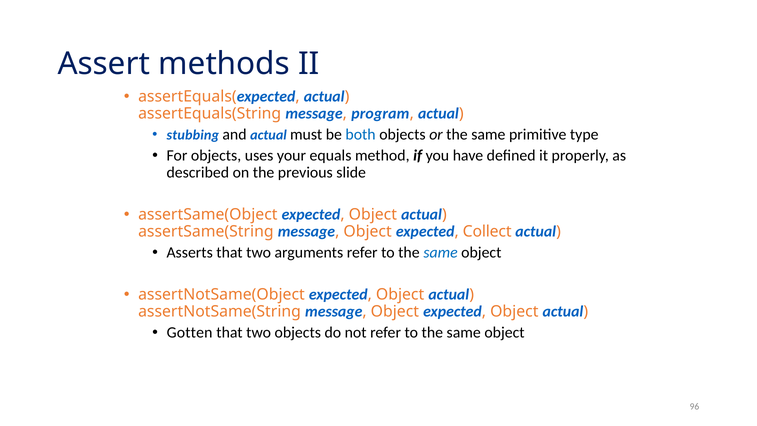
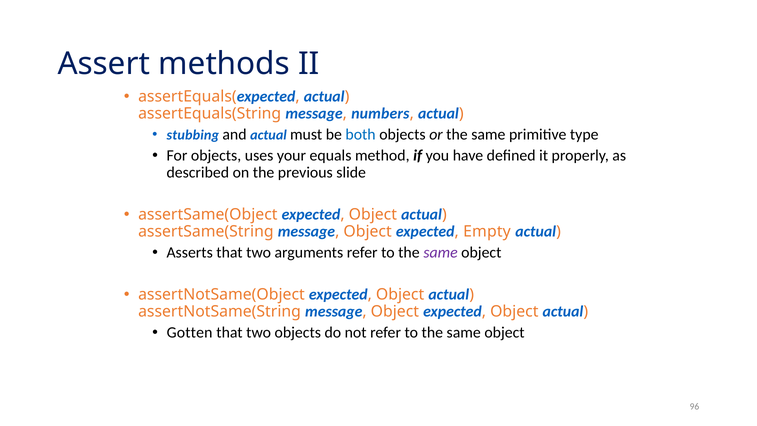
program: program -> numbers
Collect: Collect -> Empty
same at (441, 252) colour: blue -> purple
